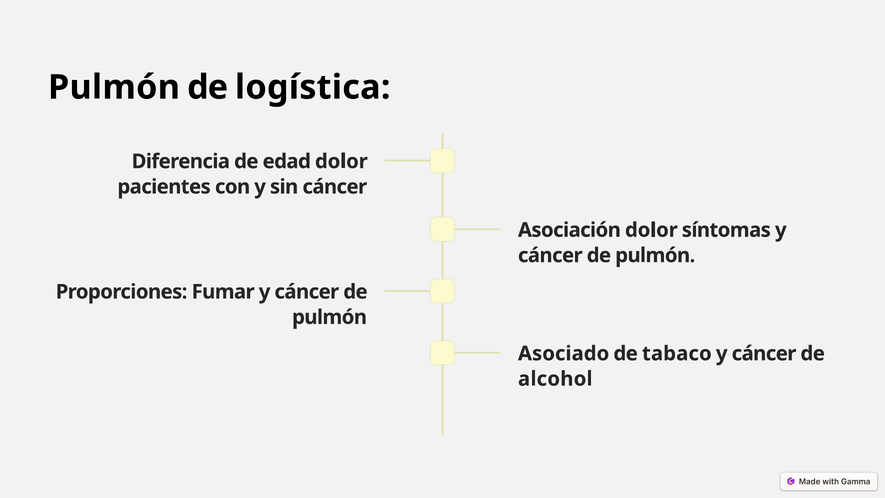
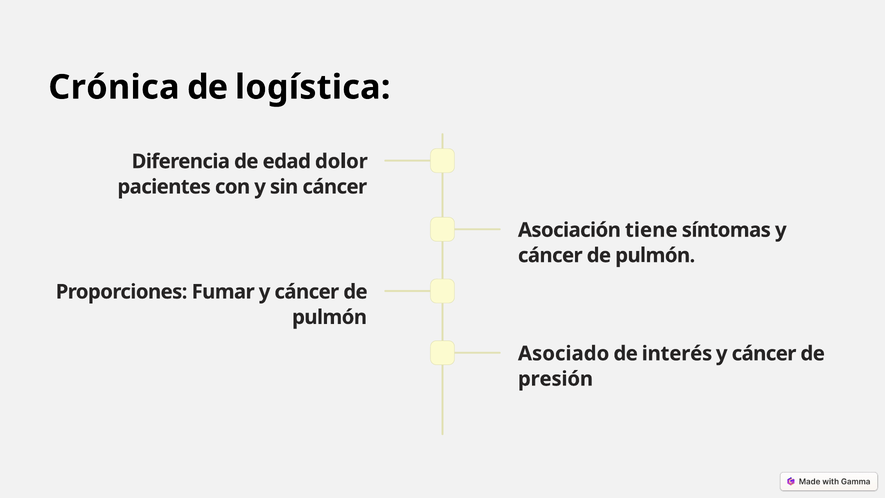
Pulmón at (114, 87): Pulmón -> Crónica
Asociación dolor: dolor -> tiene
tabaco: tabaco -> interés
alcohol: alcohol -> presión
